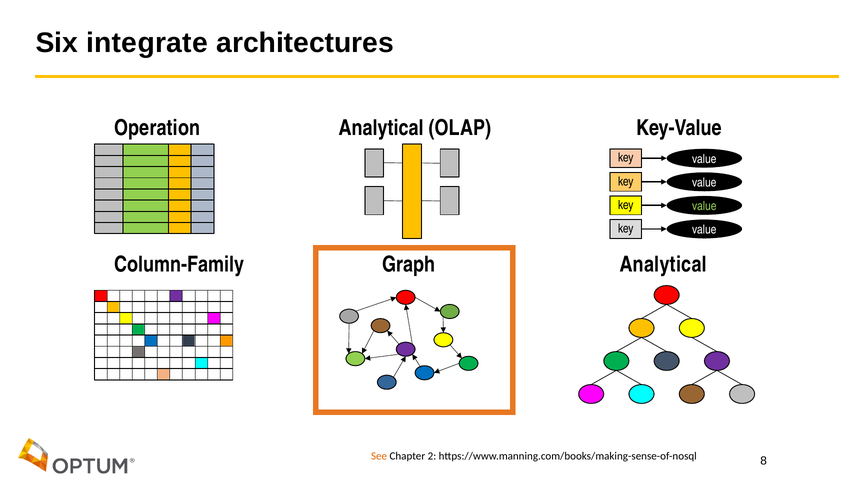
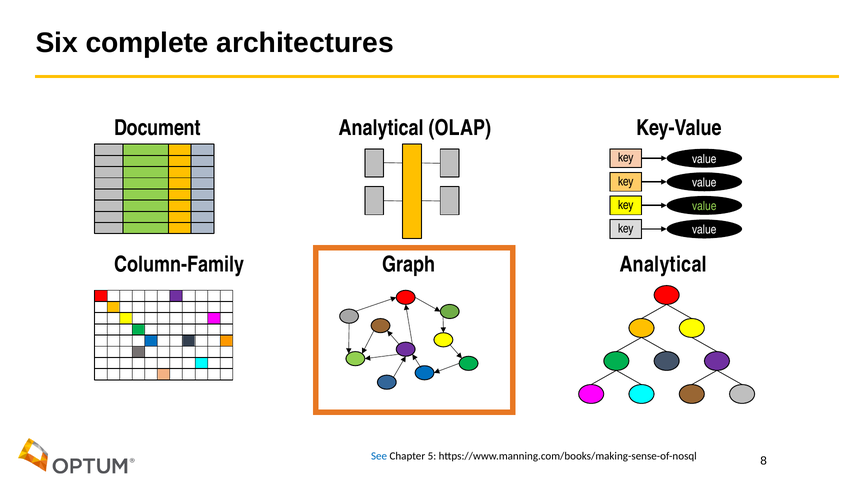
integrate: integrate -> complete
Operation: Operation -> Document
See colour: orange -> blue
2: 2 -> 5
